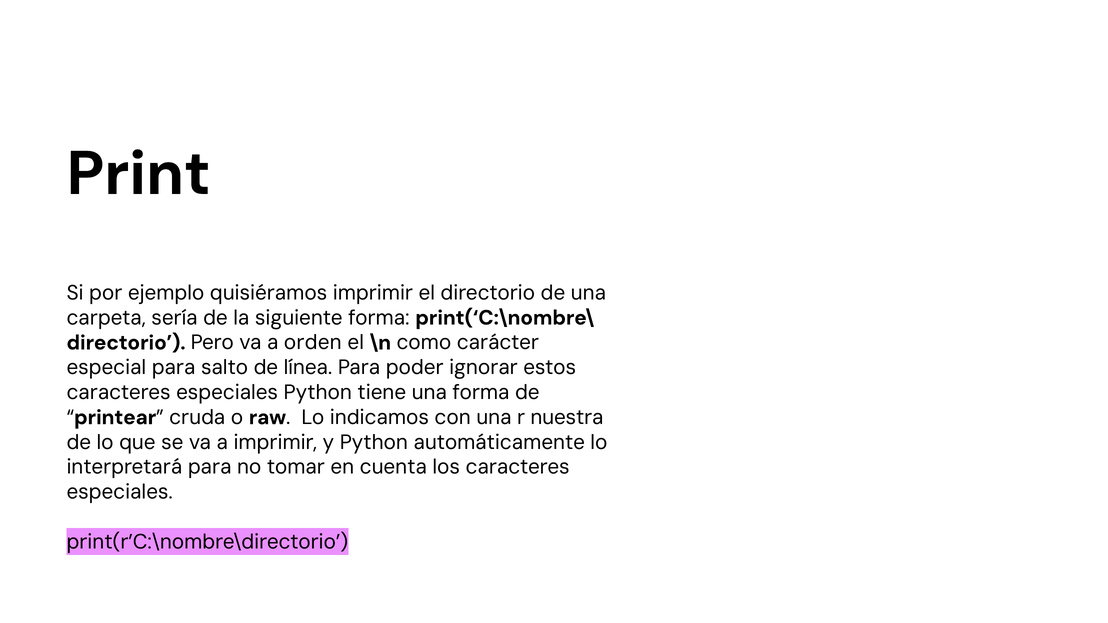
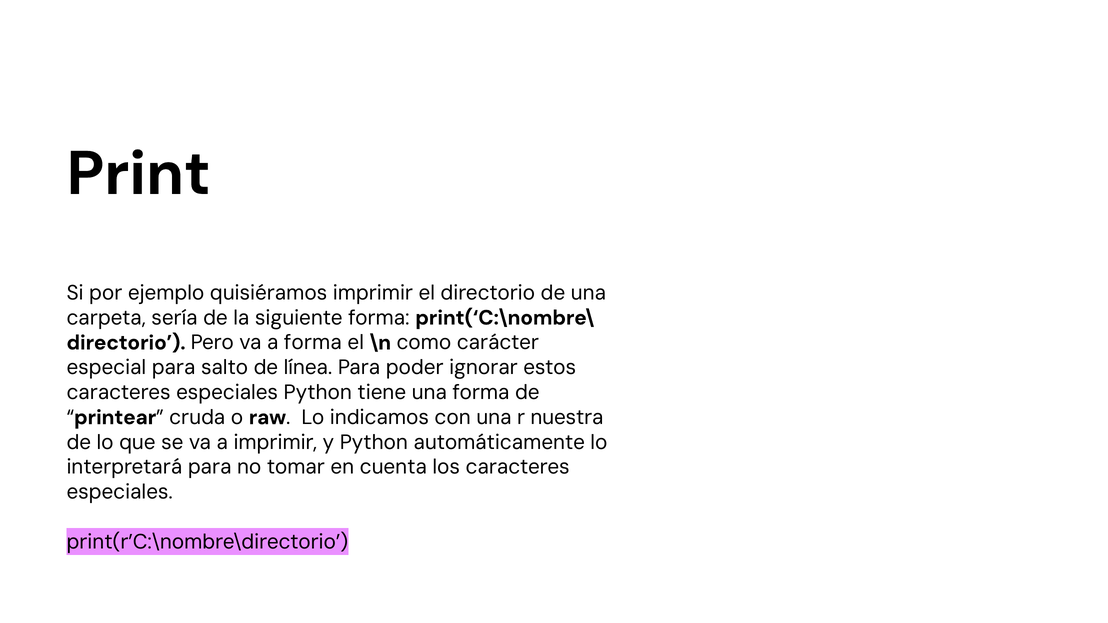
a orden: orden -> forma
